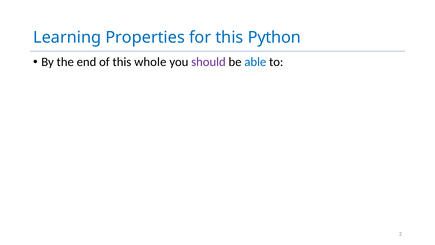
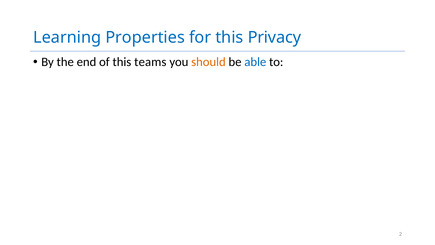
Python: Python -> Privacy
whole: whole -> teams
should colour: purple -> orange
